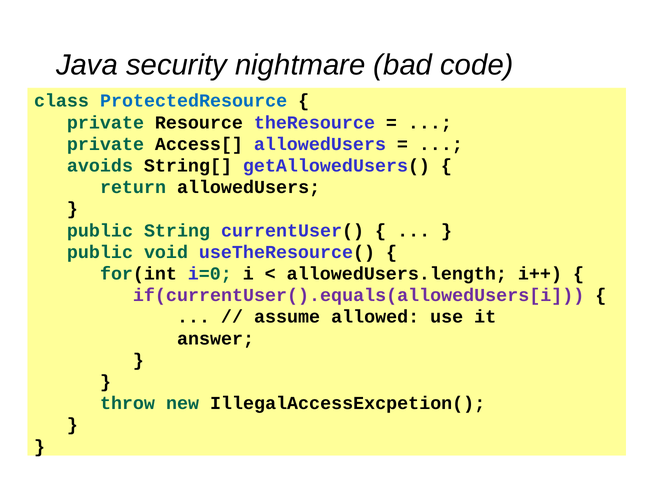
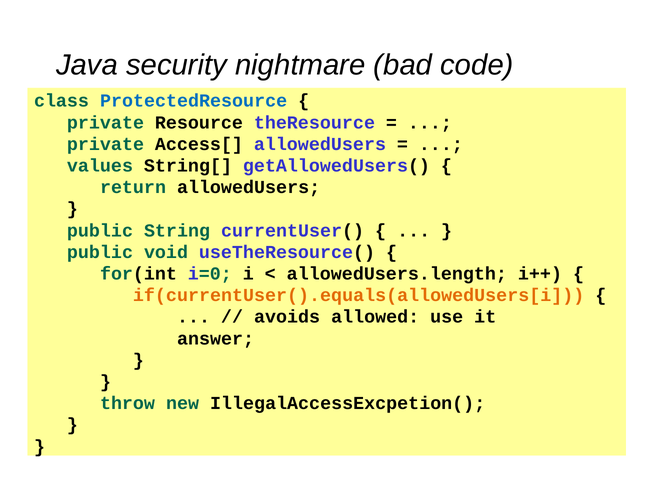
avoids: avoids -> values
if(currentUser().equals(allowedUsers[i colour: purple -> orange
assume: assume -> avoids
